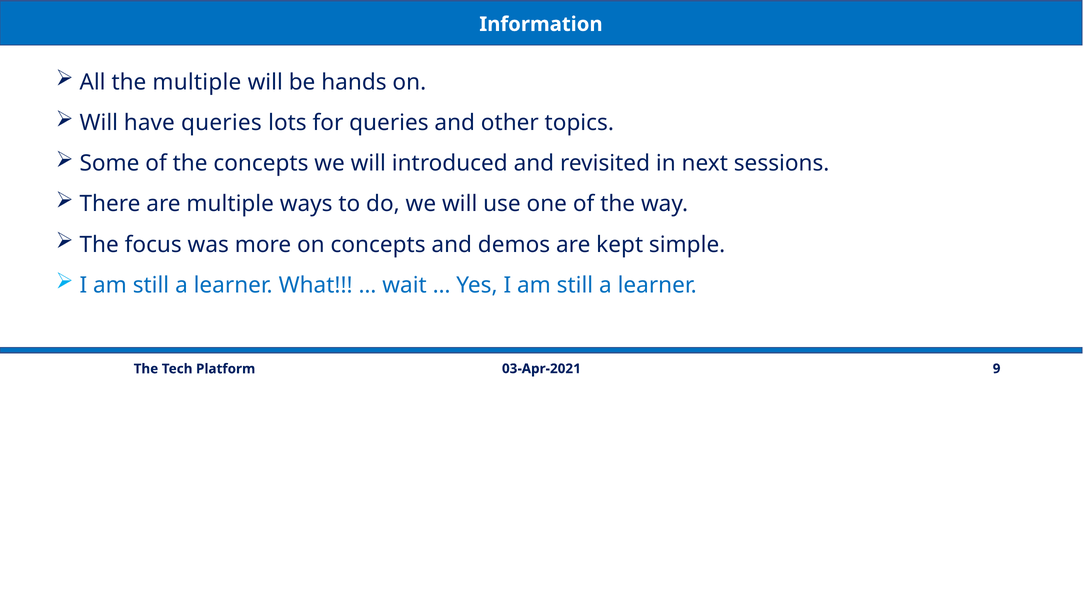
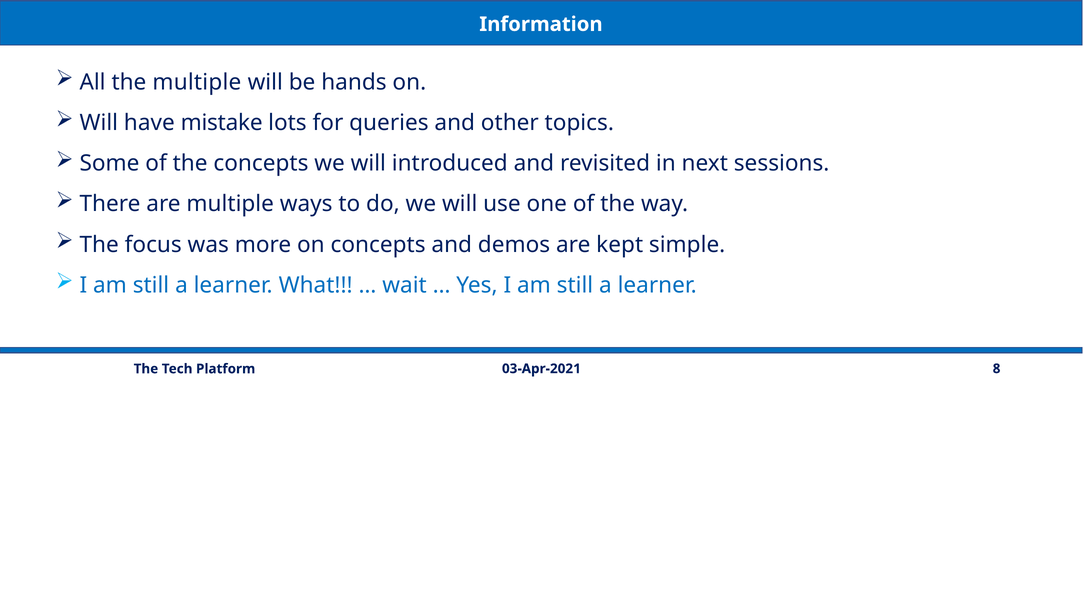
have queries: queries -> mistake
9: 9 -> 8
